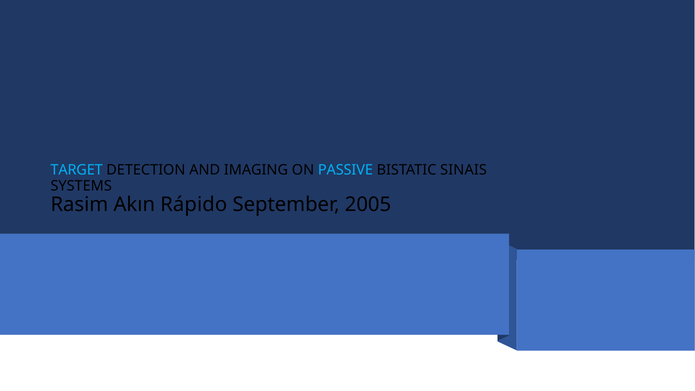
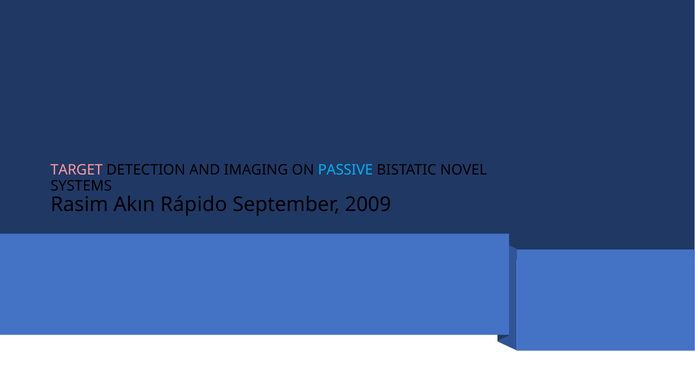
TARGET colour: light blue -> pink
SINAIS: SINAIS -> NOVEL
2005: 2005 -> 2009
